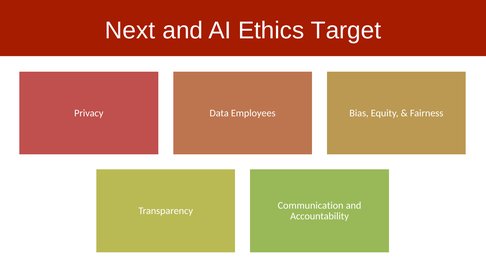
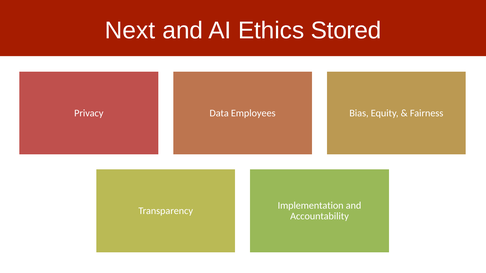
Target: Target -> Stored
Communication: Communication -> Implementation
